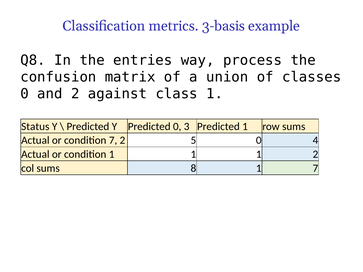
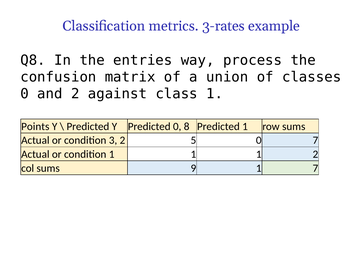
3-basis: 3-basis -> 3-rates
Status: Status -> Points
3: 3 -> 8
condition 7: 7 -> 3
0 4: 4 -> 7
8: 8 -> 9
